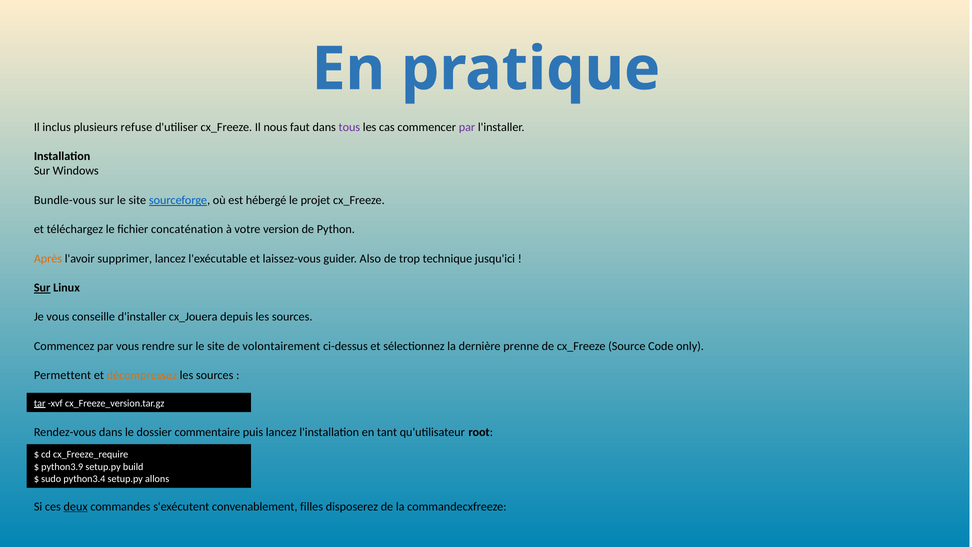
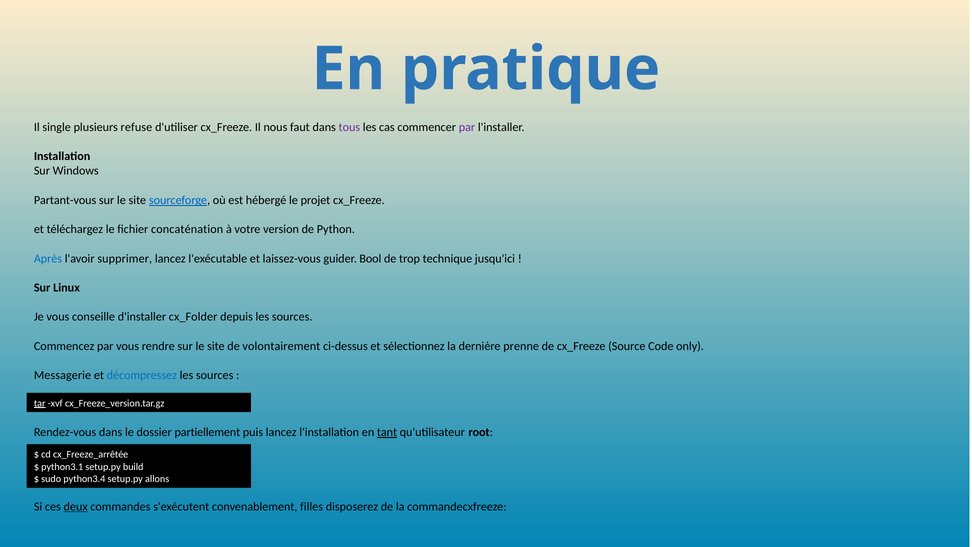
inclus: inclus -> single
Bundle-vous: Bundle-vous -> Partant-vous
Après colour: orange -> blue
Also: Also -> Bool
Sur at (42, 288) underline: present -> none
cx_Jouera: cx_Jouera -> cx_Folder
Permettent: Permettent -> Messagerie
décompressez colour: orange -> blue
commentaire: commentaire -> partiellement
tant underline: none -> present
cx_Freeze_require: cx_Freeze_require -> cx_Freeze_arrêtée
python3.9: python3.9 -> python3.1
